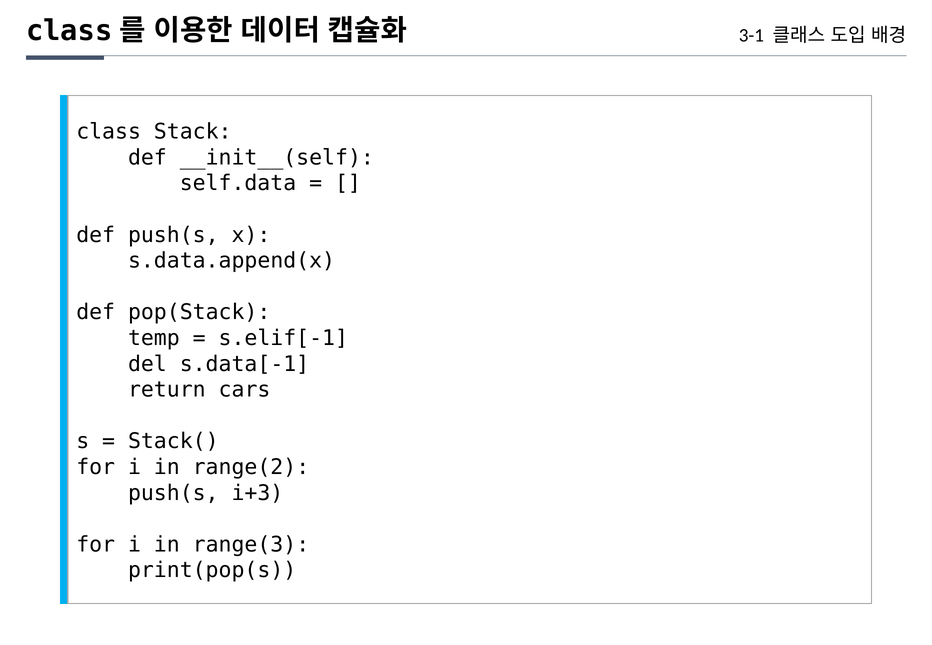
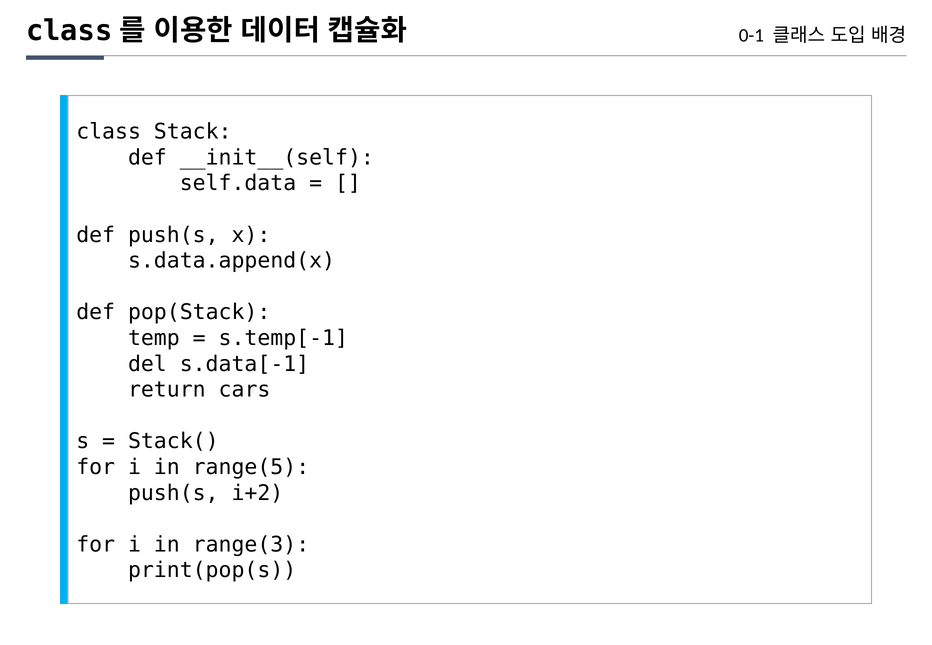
3-1: 3-1 -> 0-1
s.elif[-1: s.elif[-1 -> s.temp[-1
range(2: range(2 -> range(5
i+3: i+3 -> i+2
